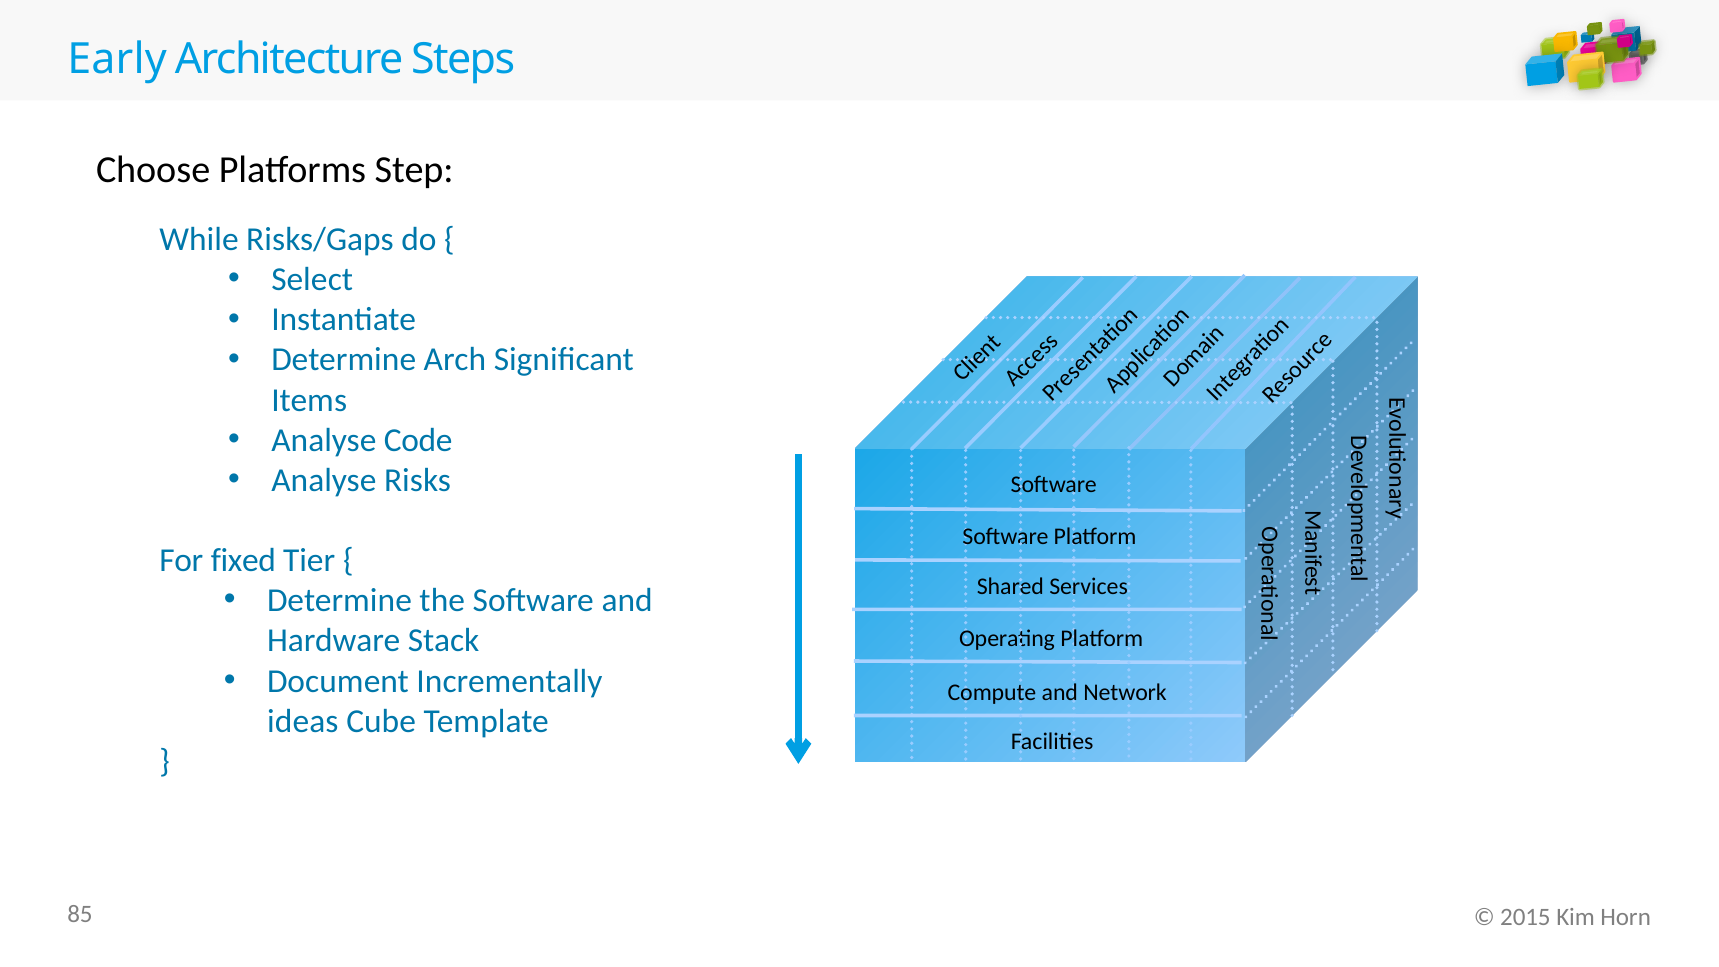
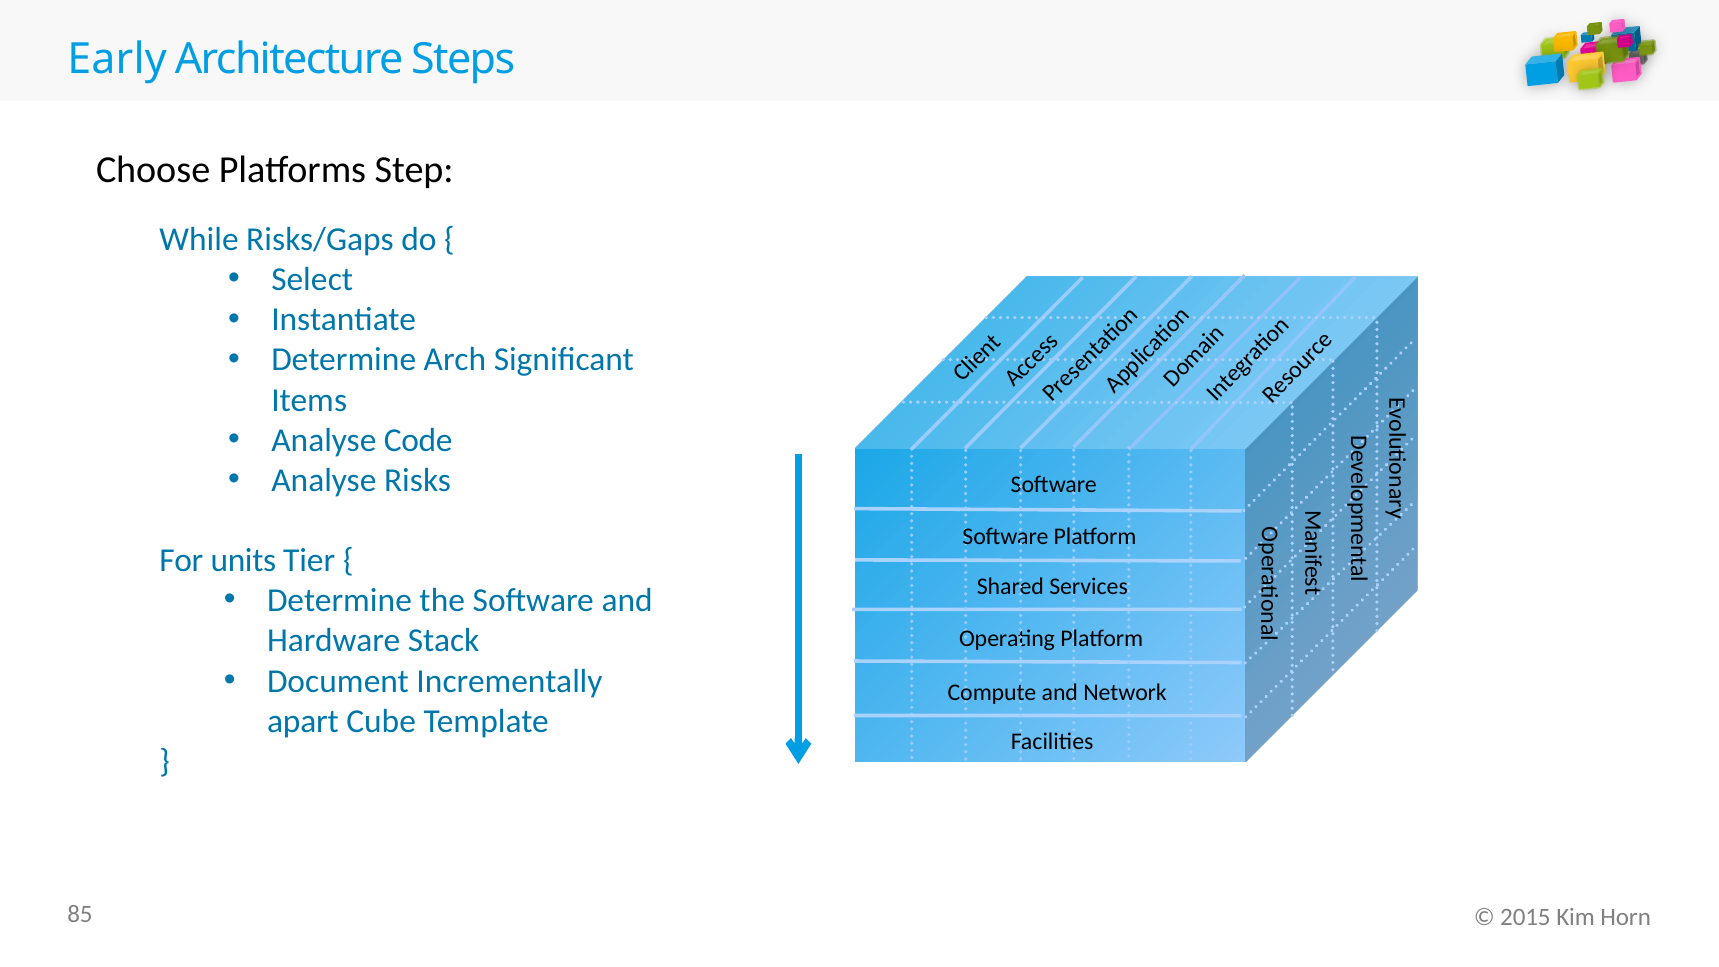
fixed: fixed -> units
ideas: ideas -> apart
